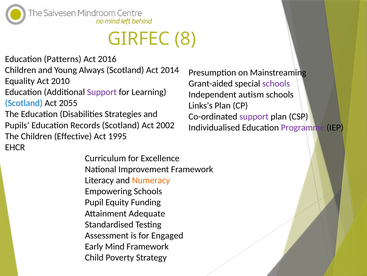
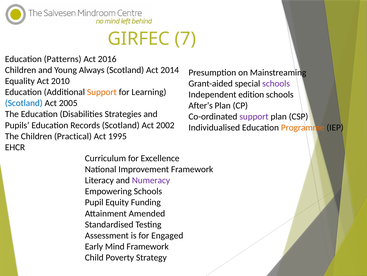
8: 8 -> 7
Support at (102, 92) colour: purple -> orange
autism: autism -> edition
2055: 2055 -> 2005
Links’s: Links’s -> After’s
Programme colour: purple -> orange
Effective: Effective -> Practical
Numeracy colour: orange -> purple
Adequate: Adequate -> Amended
